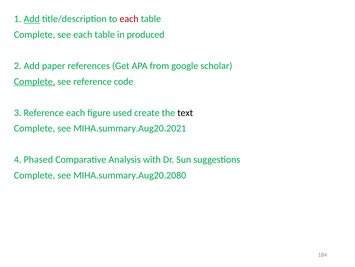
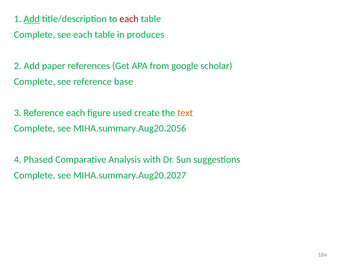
produced: produced -> produces
Complete at (35, 81) underline: present -> none
code: code -> base
text colour: black -> orange
MIHA.summary.Aug20.2021: MIHA.summary.Aug20.2021 -> MIHA.summary.Aug20.2056
MIHA.summary.Aug20.2080: MIHA.summary.Aug20.2080 -> MIHA.summary.Aug20.2027
